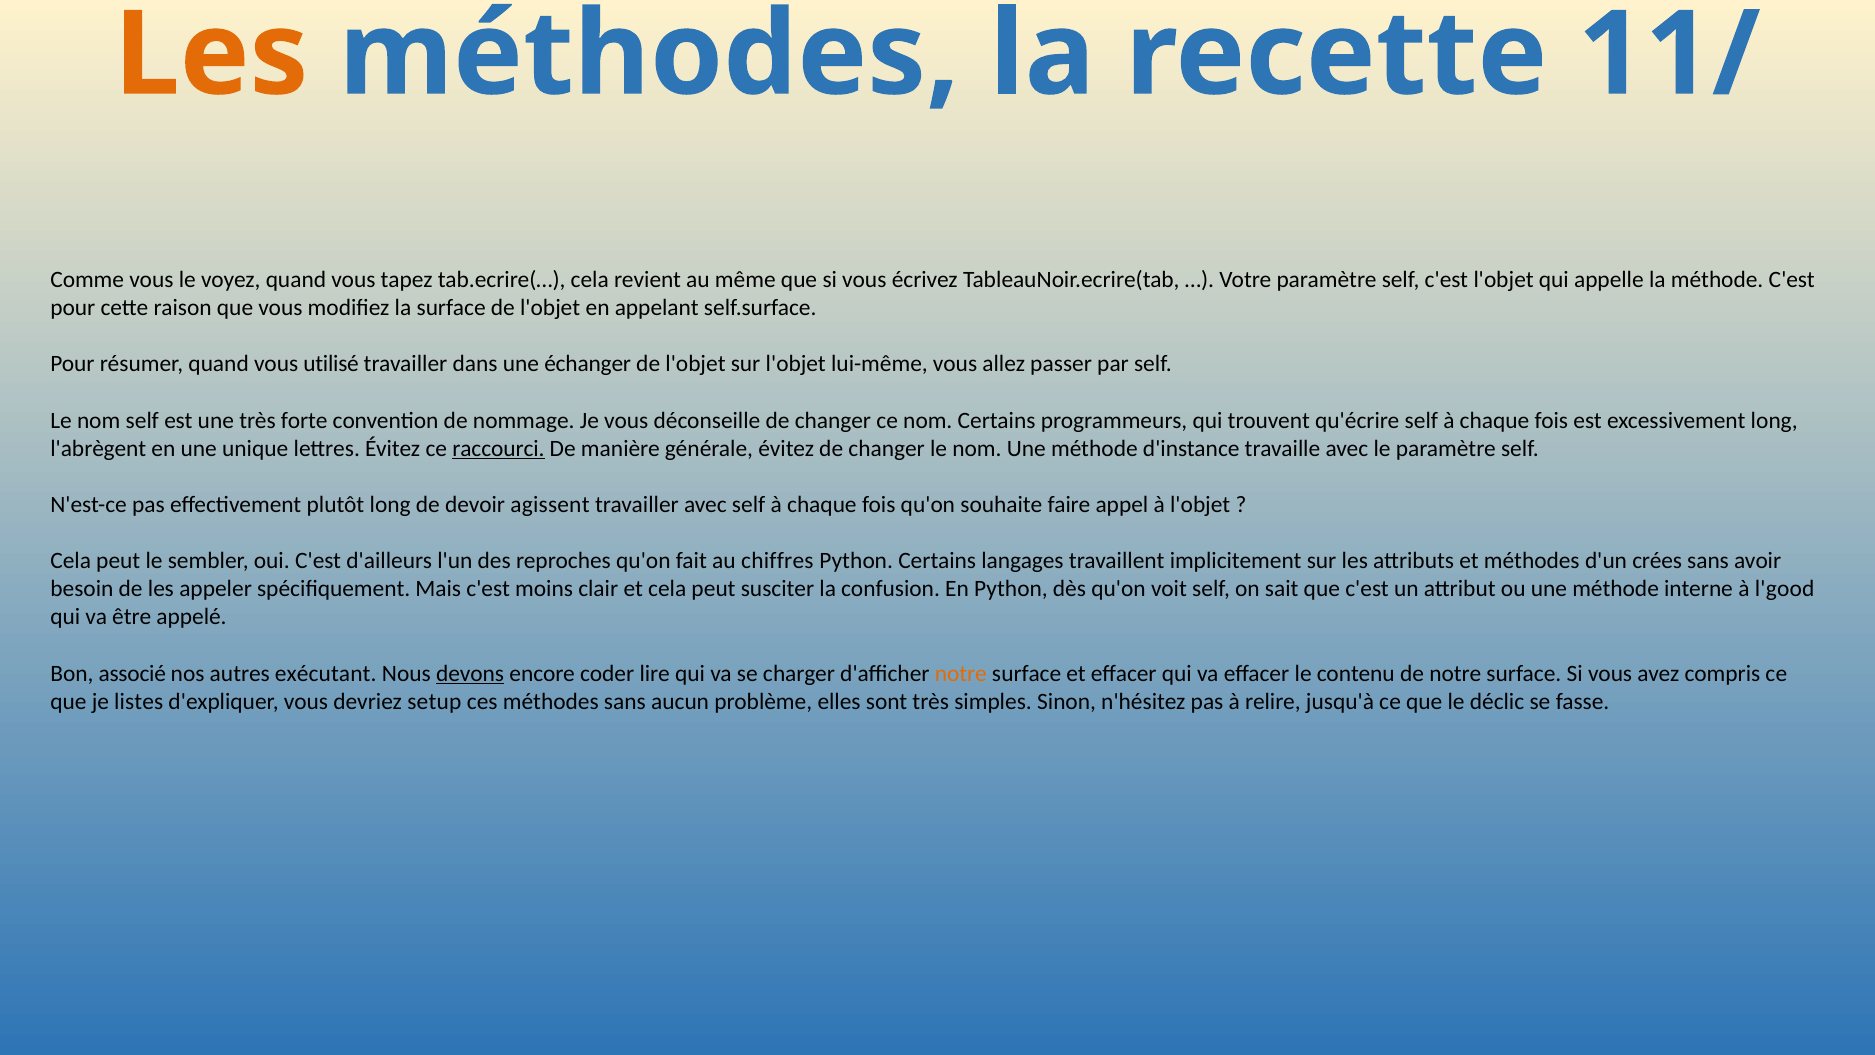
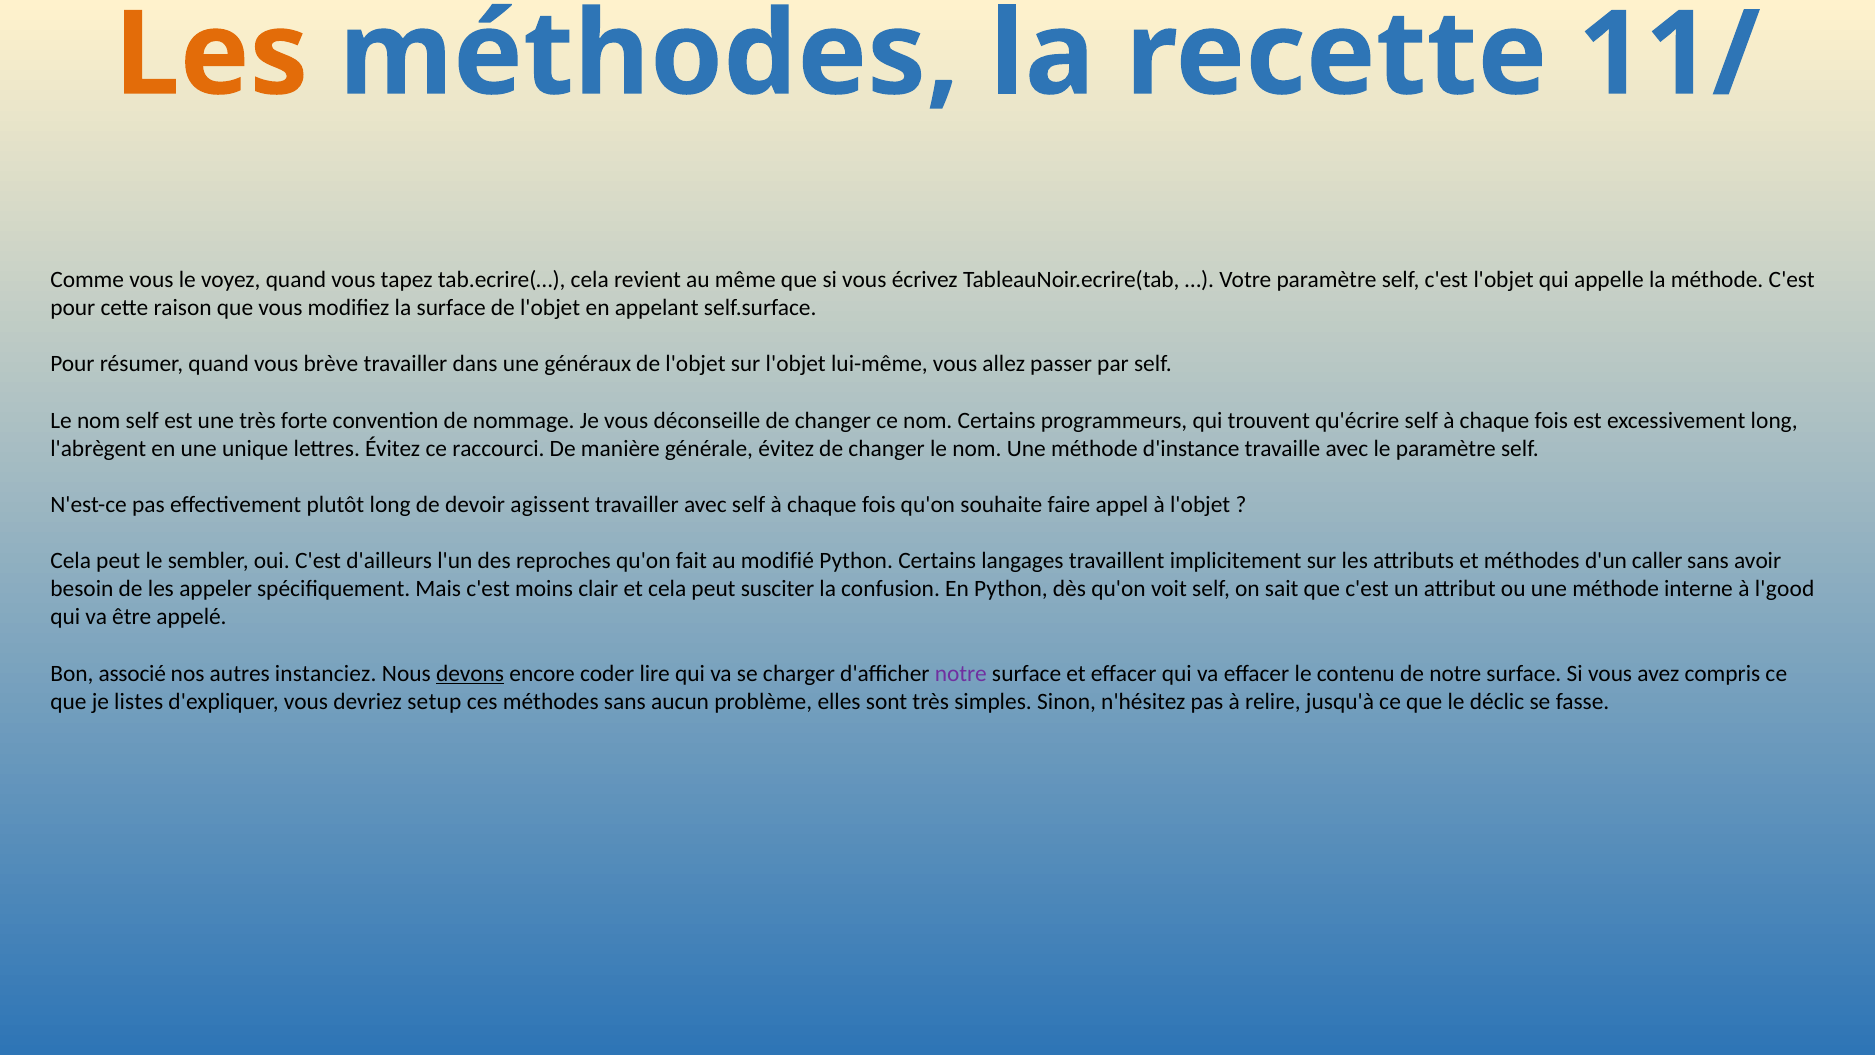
utilisé: utilisé -> brève
échanger: échanger -> généraux
raccourci underline: present -> none
chiffres: chiffres -> modifié
crées: crées -> caller
exécutant: exécutant -> instanciez
notre at (961, 673) colour: orange -> purple
